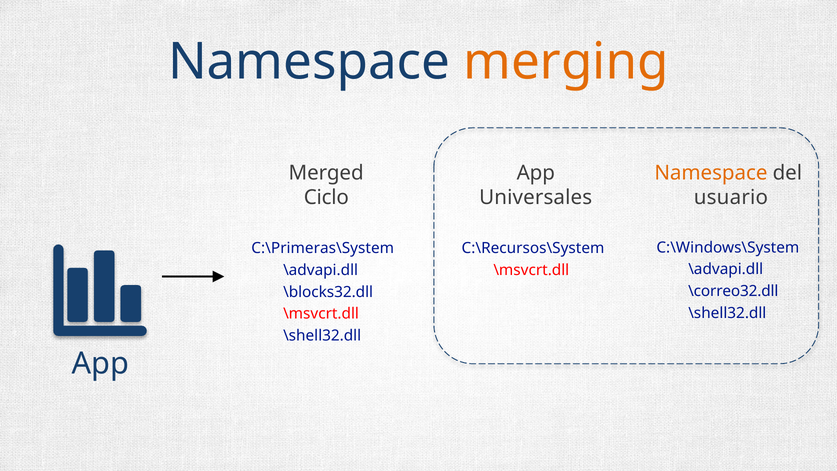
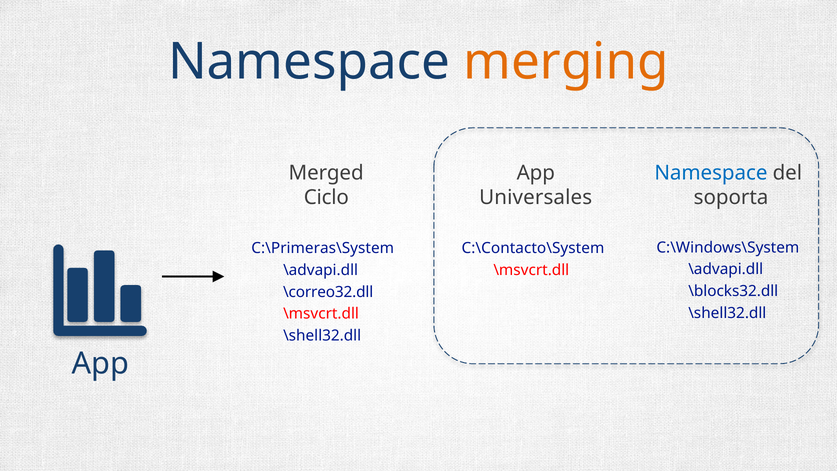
Namespace at (711, 173) colour: orange -> blue
usuario: usuario -> soporta
C:\Recursos\System: C:\Recursos\System -> C:\Contacto\System
\correo32.dll: \correo32.dll -> \blocks32.dll
\blocks32.dll: \blocks32.dll -> \correo32.dll
